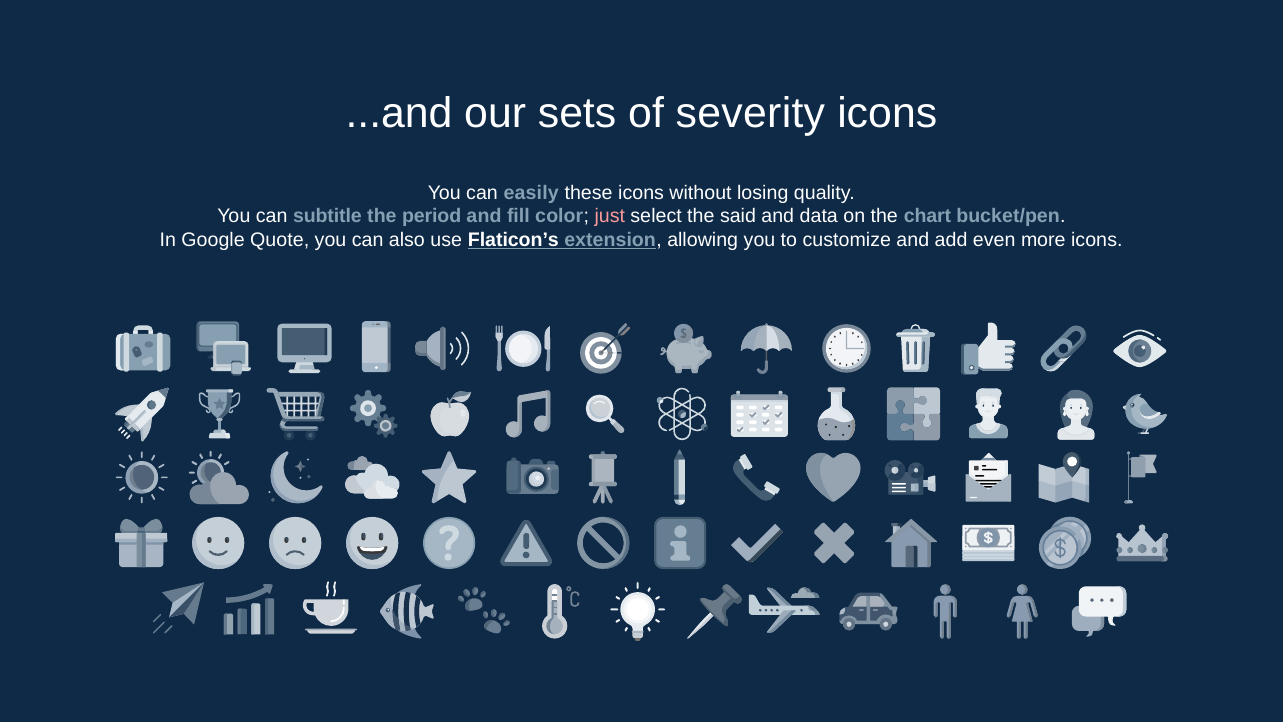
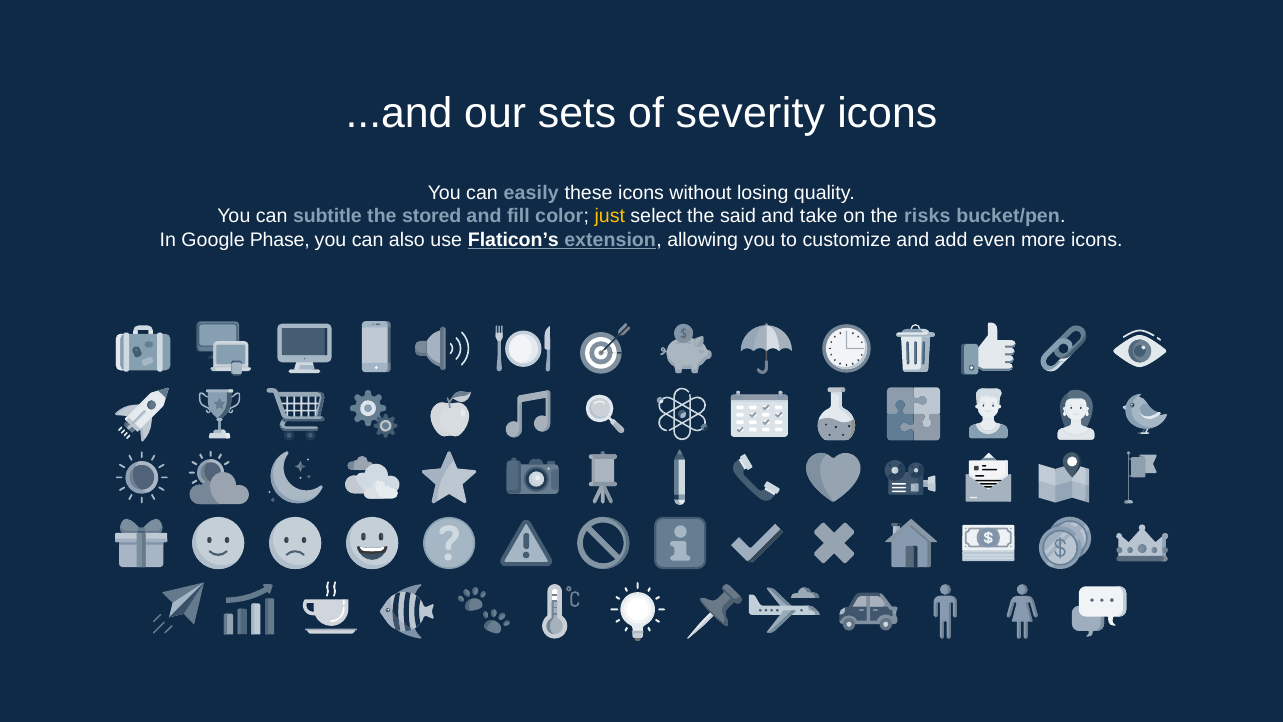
period: period -> stored
just colour: pink -> yellow
data: data -> take
chart: chart -> risks
Quote: Quote -> Phase
